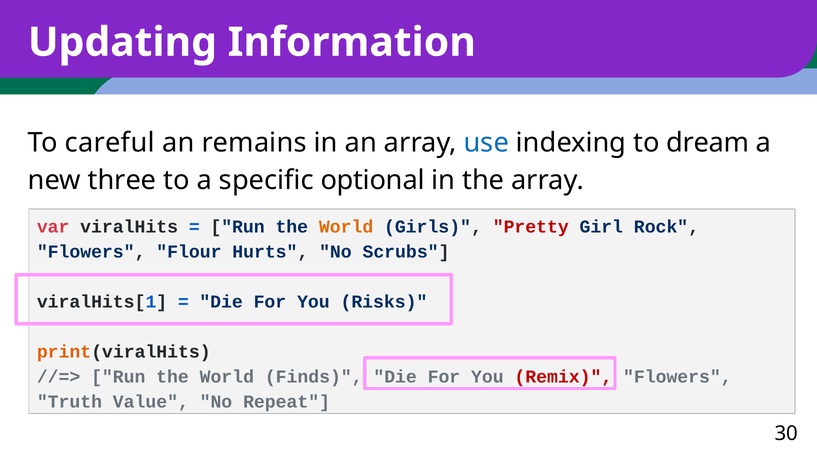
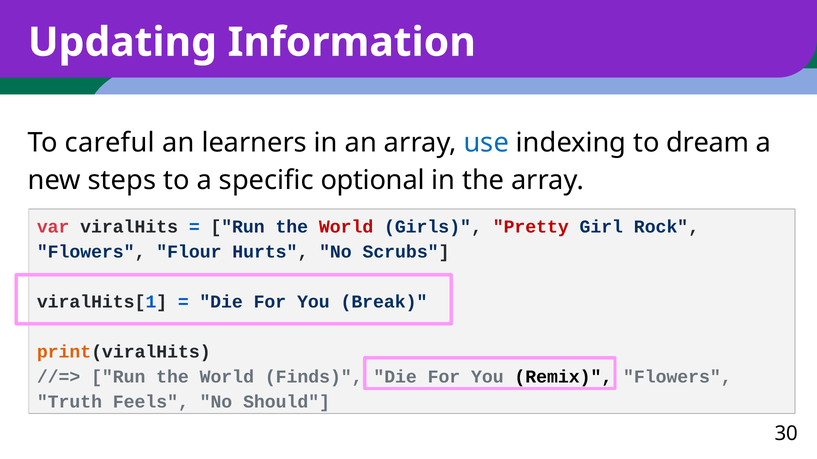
remains: remains -> learners
three: three -> steps
World at (346, 227) colour: orange -> red
Risks: Risks -> Break
Remix colour: red -> black
Value: Value -> Feels
Repeat: Repeat -> Should
